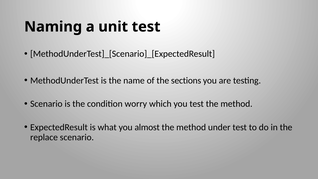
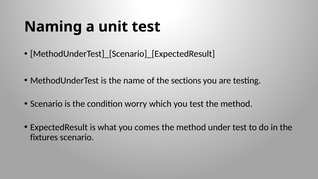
almost: almost -> comes
replace: replace -> fixtures
